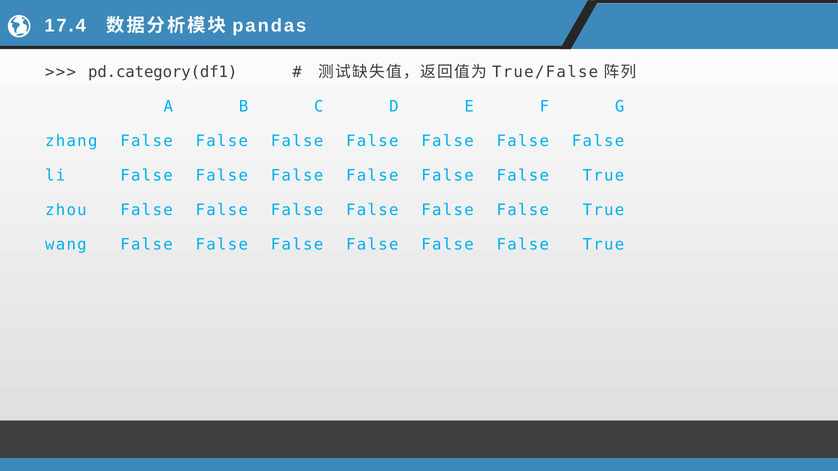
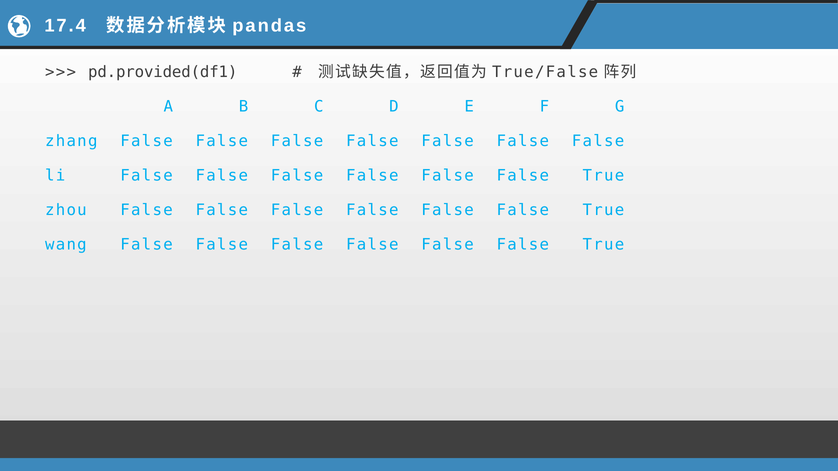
pd.category(df1: pd.category(df1 -> pd.provided(df1
